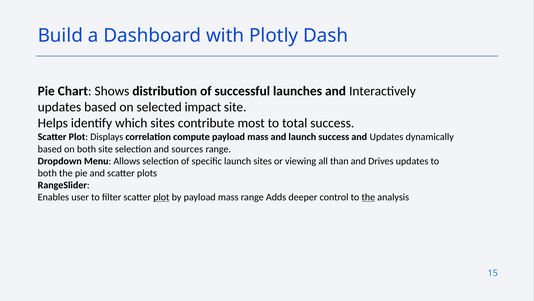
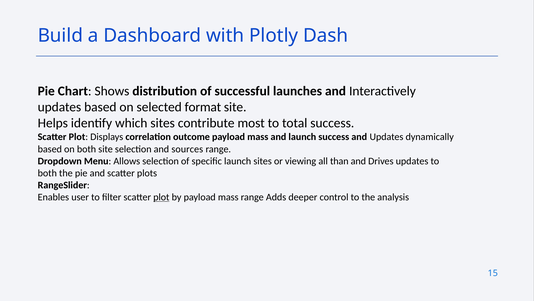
impact: impact -> format
compute: compute -> outcome
the at (368, 197) underline: present -> none
